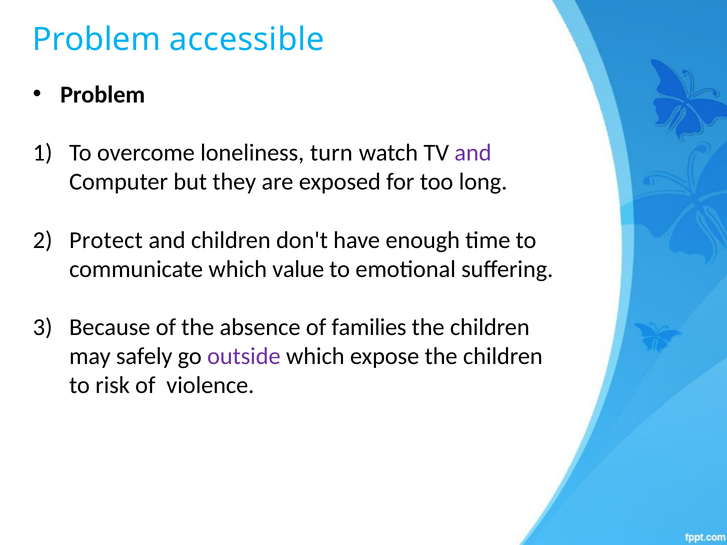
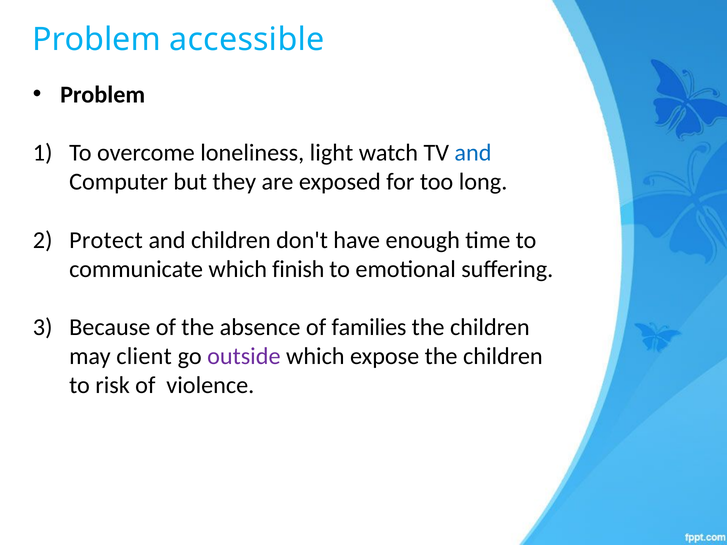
turn: turn -> light
and at (473, 153) colour: purple -> blue
value: value -> finish
safely: safely -> client
